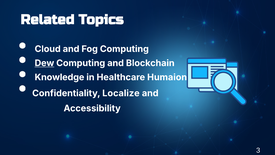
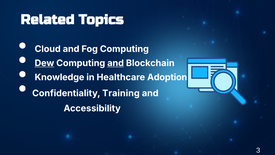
and at (116, 63) underline: none -> present
Humaion: Humaion -> Adoption
Localize: Localize -> Training
